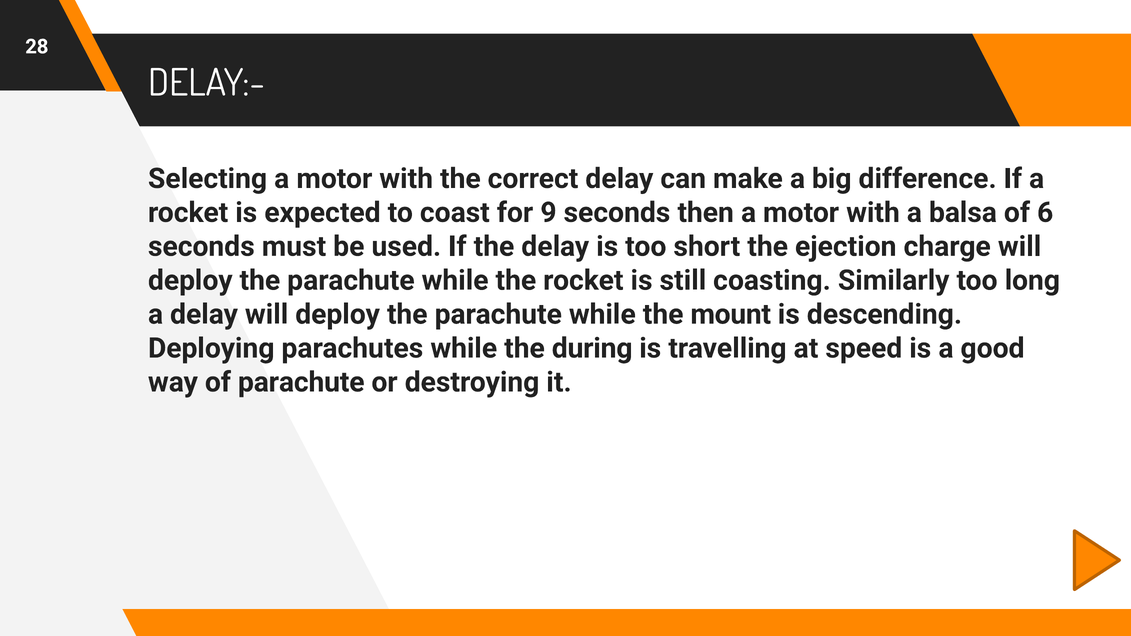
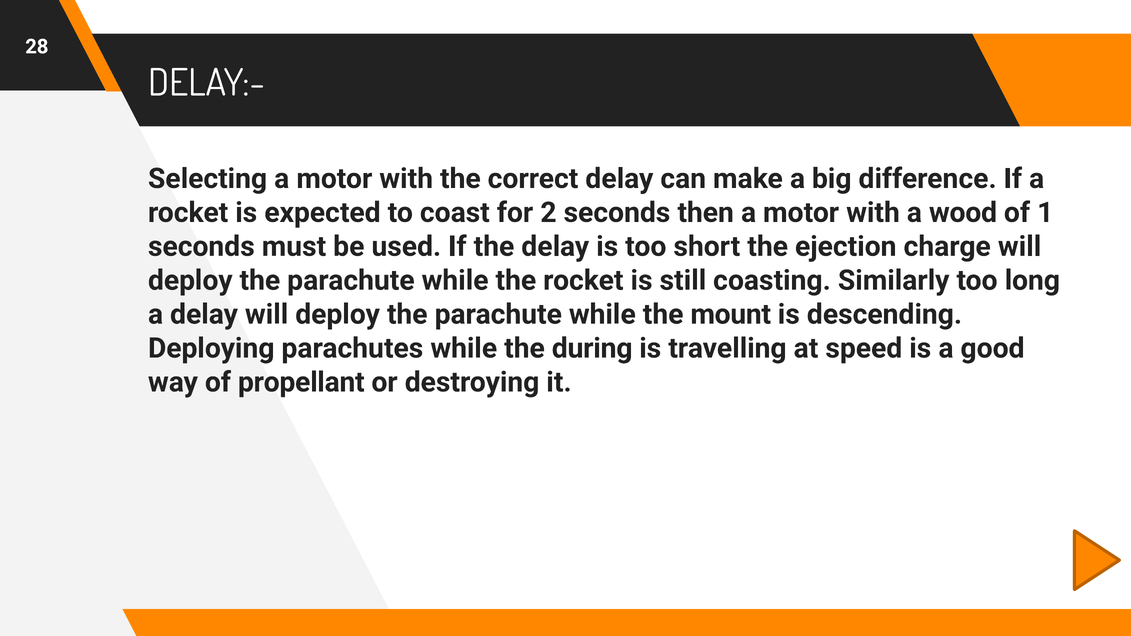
9: 9 -> 2
balsa: balsa -> wood
6: 6 -> 1
of parachute: parachute -> propellant
